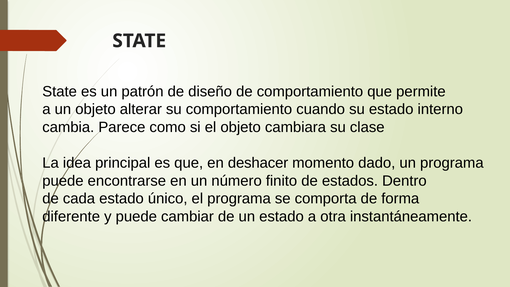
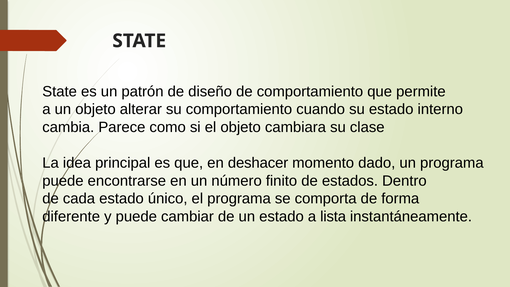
otra: otra -> lista
